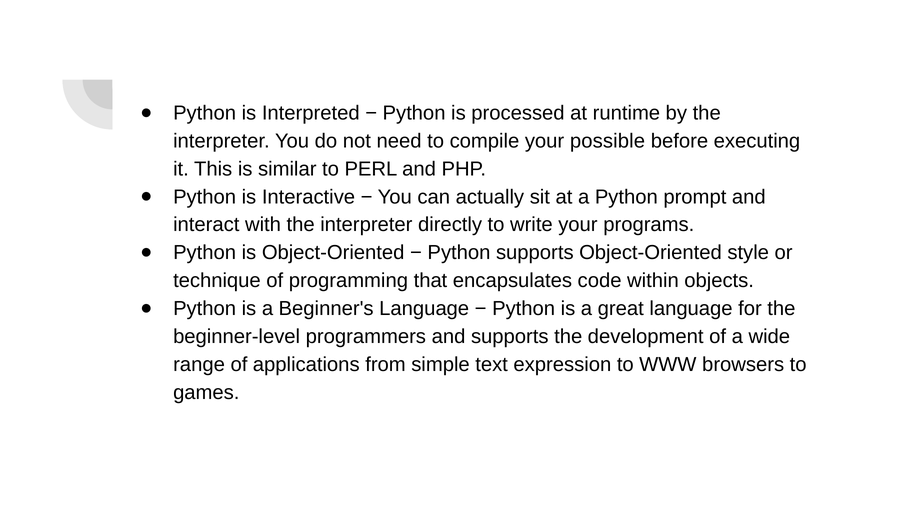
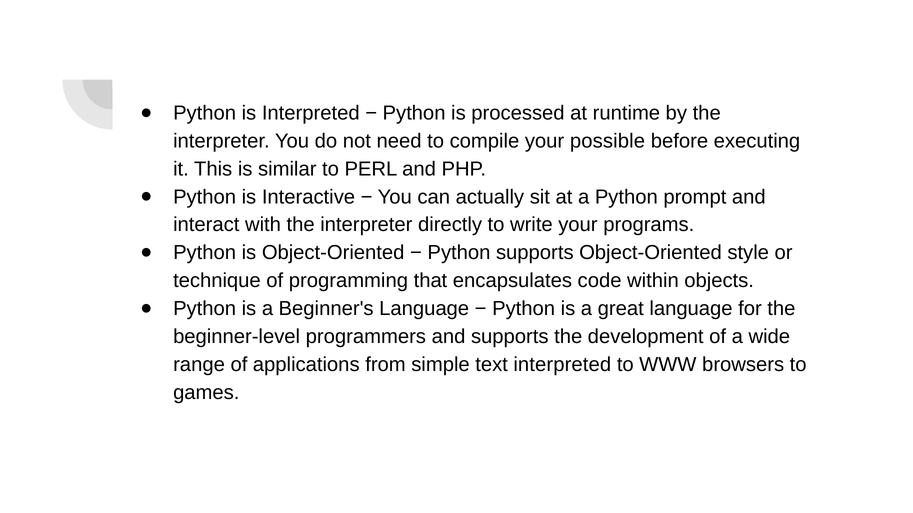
text expression: expression -> interpreted
